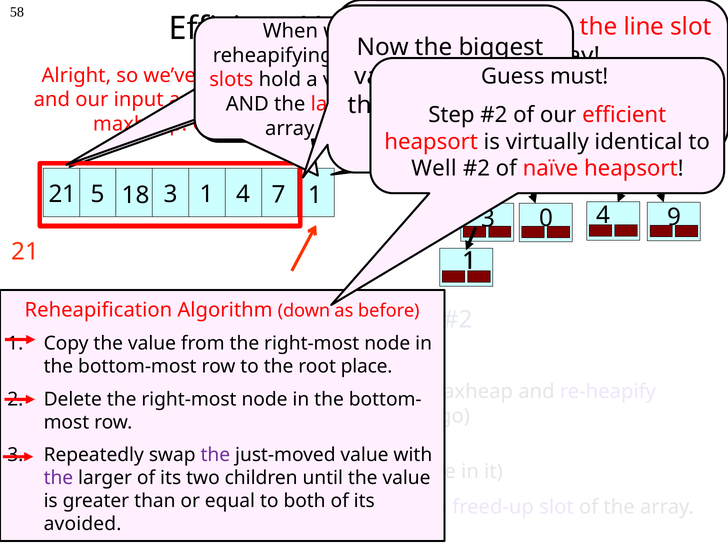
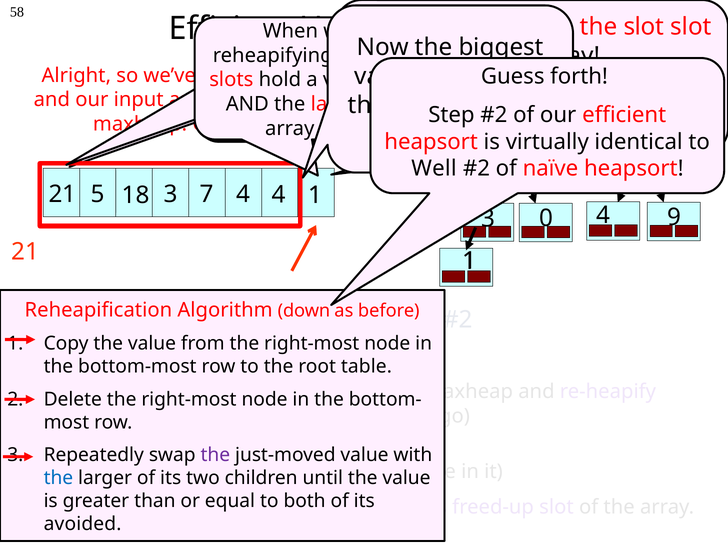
the line: line -> slot
must: must -> forth
5 3 1: 1 -> 7
18 7: 7 -> 4
place: place -> table
the at (58, 478) colour: purple -> blue
